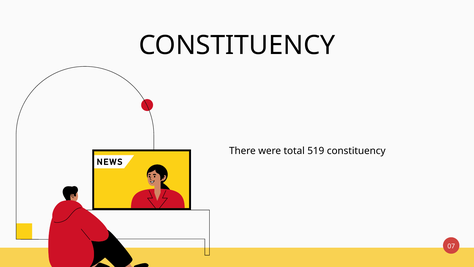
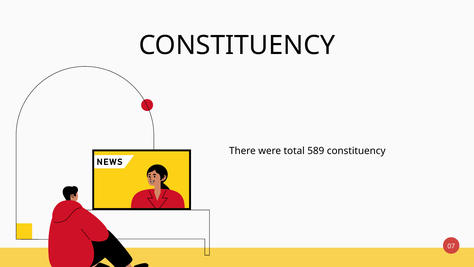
519: 519 -> 589
